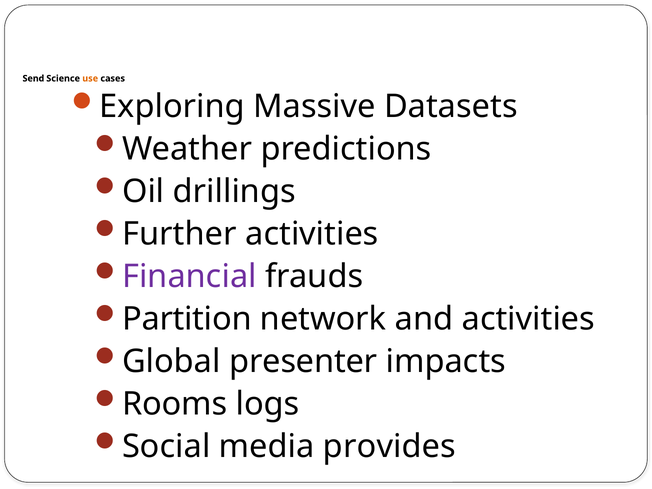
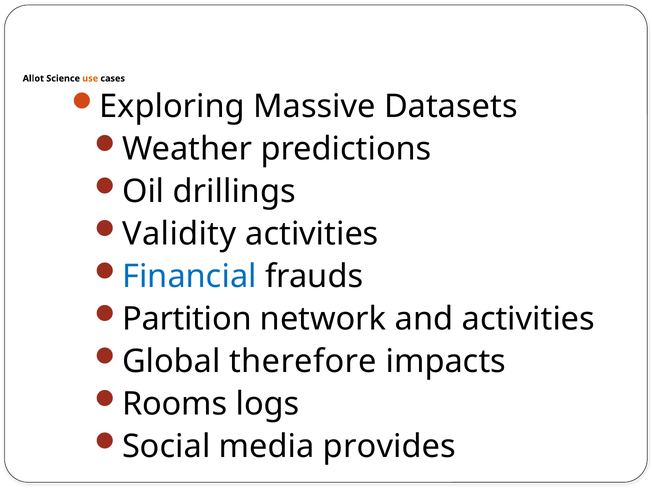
Send: Send -> Allot
Further: Further -> Validity
Financial colour: purple -> blue
presenter: presenter -> therefore
